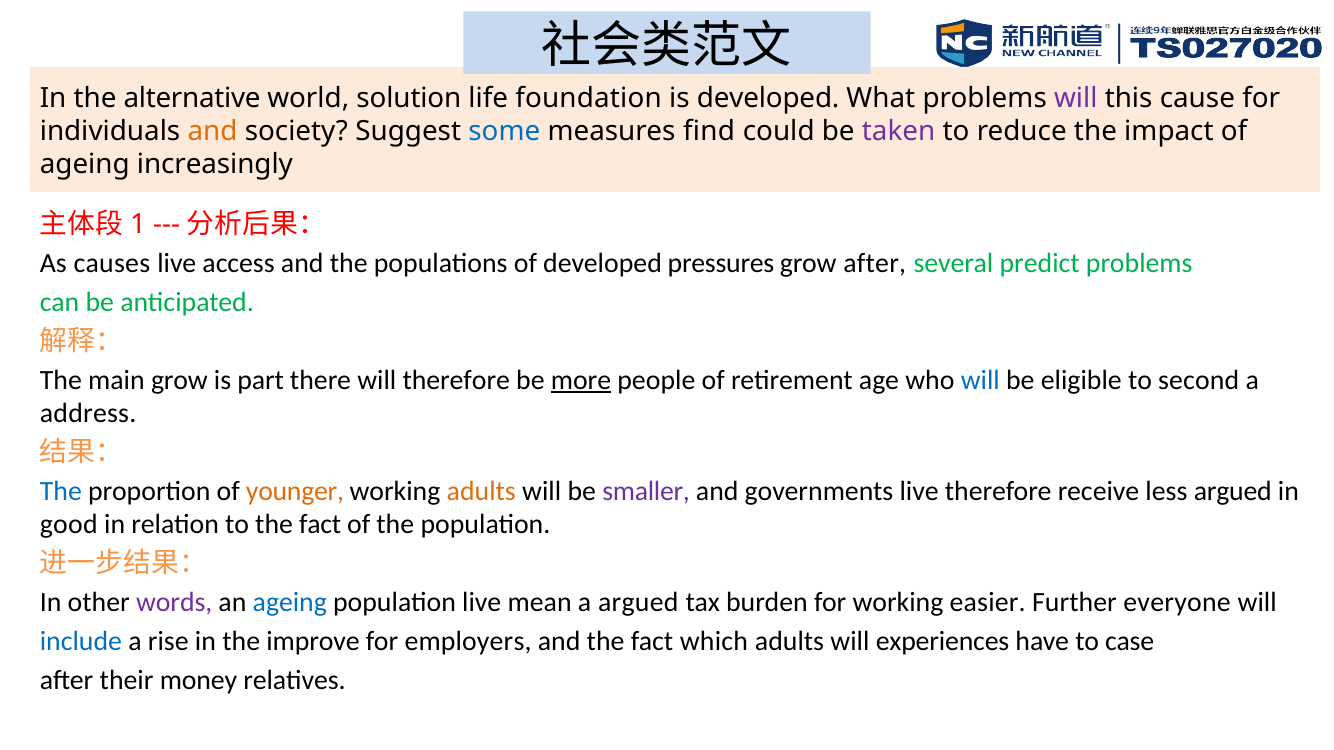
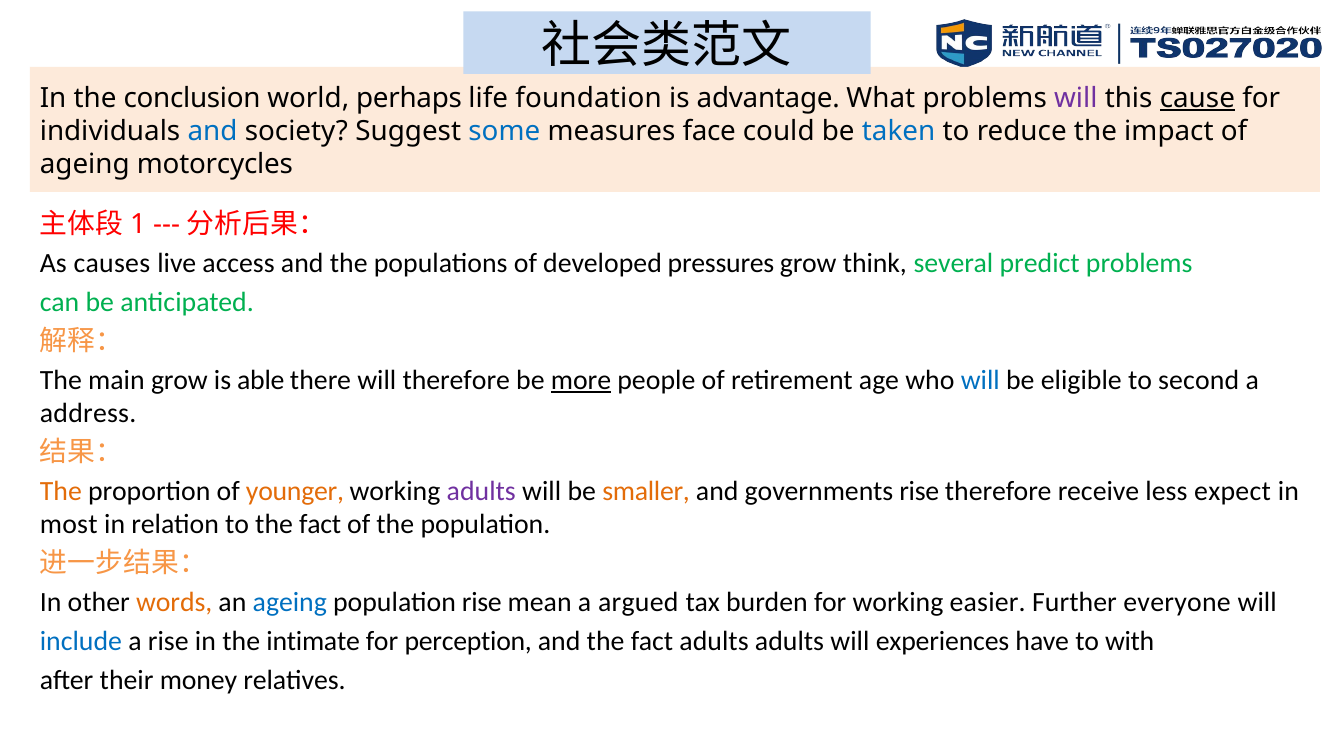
alternative: alternative -> conclusion
solution: solution -> perhaps
is developed: developed -> advantage
cause underline: none -> present
and at (213, 131) colour: orange -> blue
find: find -> face
taken colour: purple -> blue
increasingly: increasingly -> motorcycles
grow after: after -> think
part: part -> able
The at (61, 491) colour: blue -> orange
adults at (481, 491) colour: orange -> purple
smaller colour: purple -> orange
governments live: live -> rise
less argued: argued -> expect
good: good -> most
words colour: purple -> orange
population live: live -> rise
improve: improve -> intimate
employers: employers -> perception
fact which: which -> adults
case: case -> with
